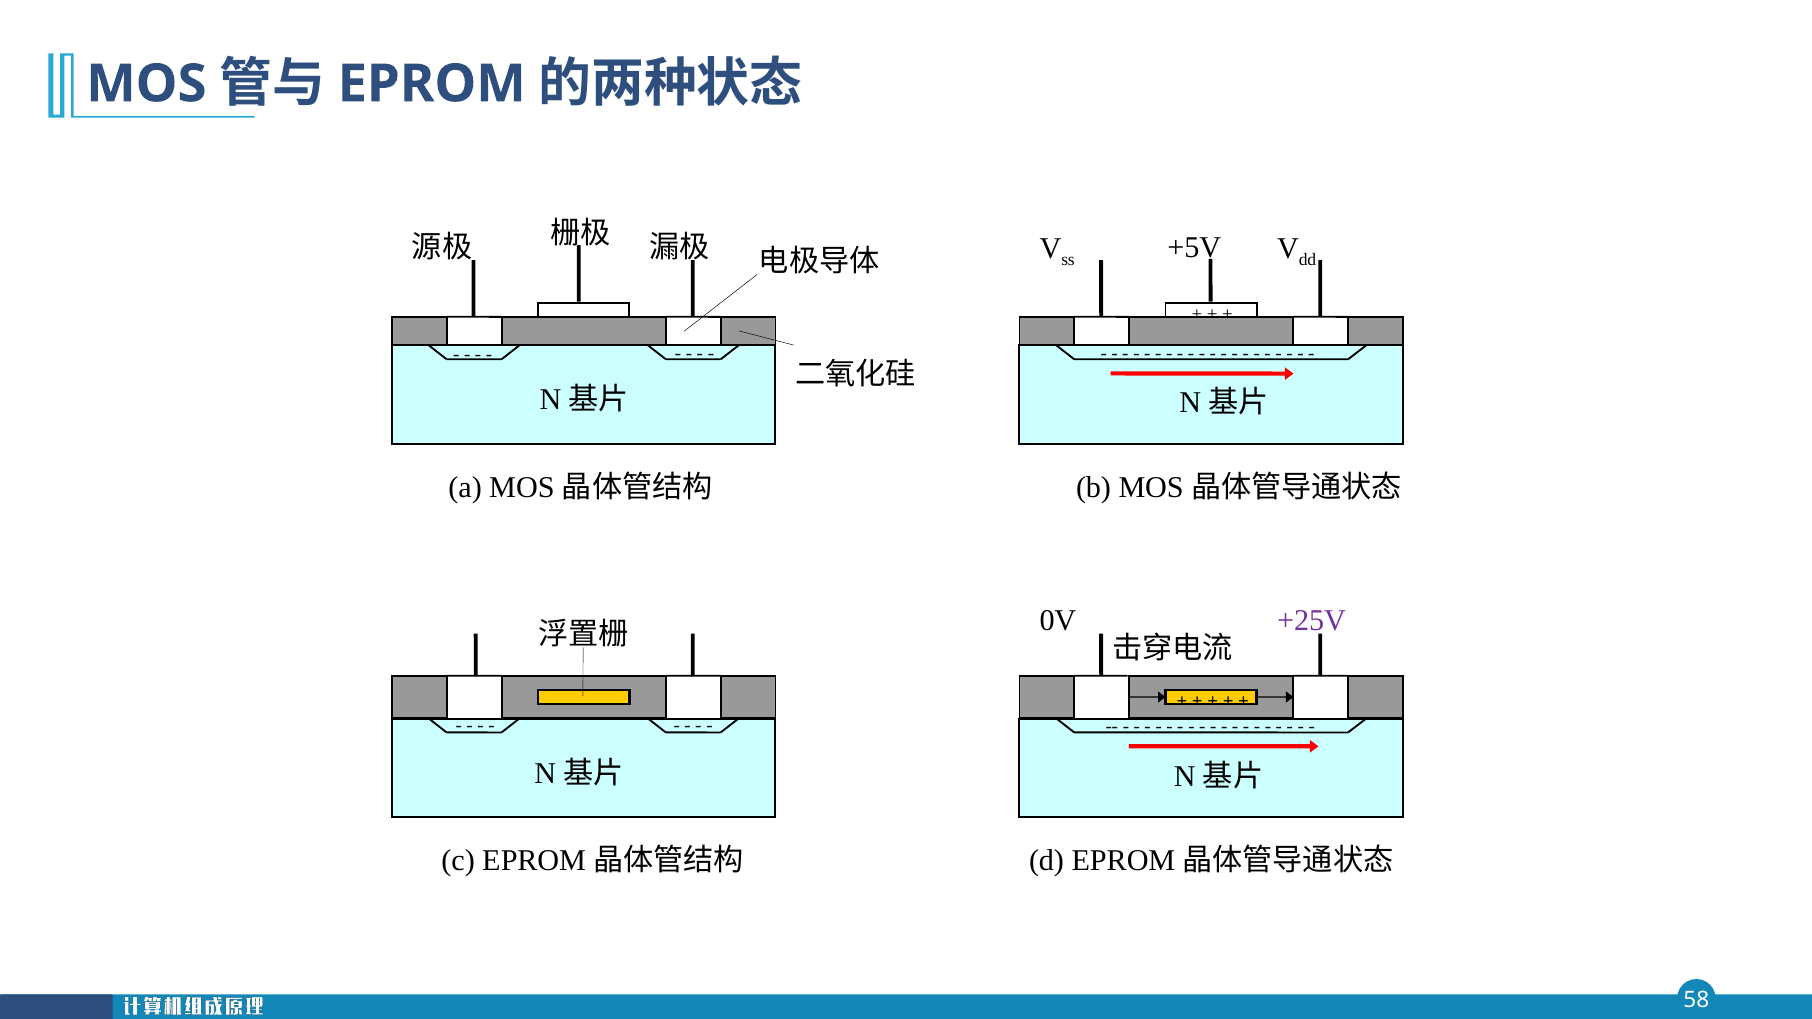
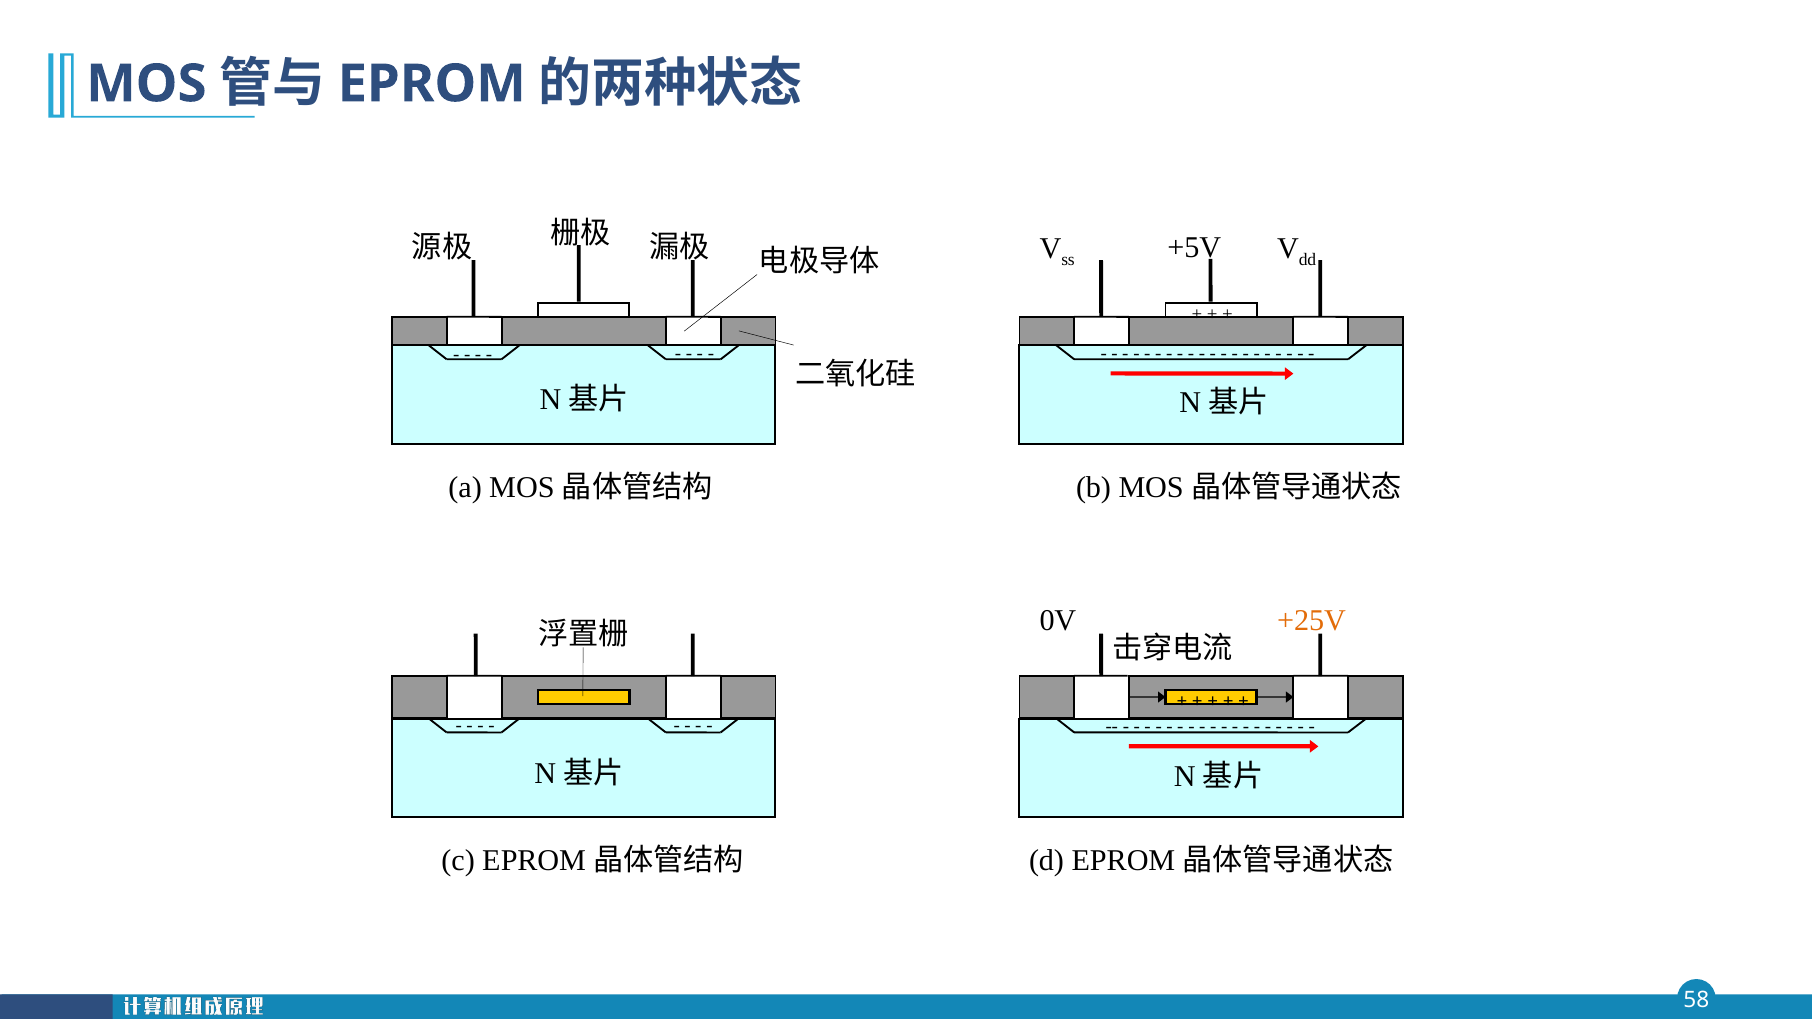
+25V colour: purple -> orange
